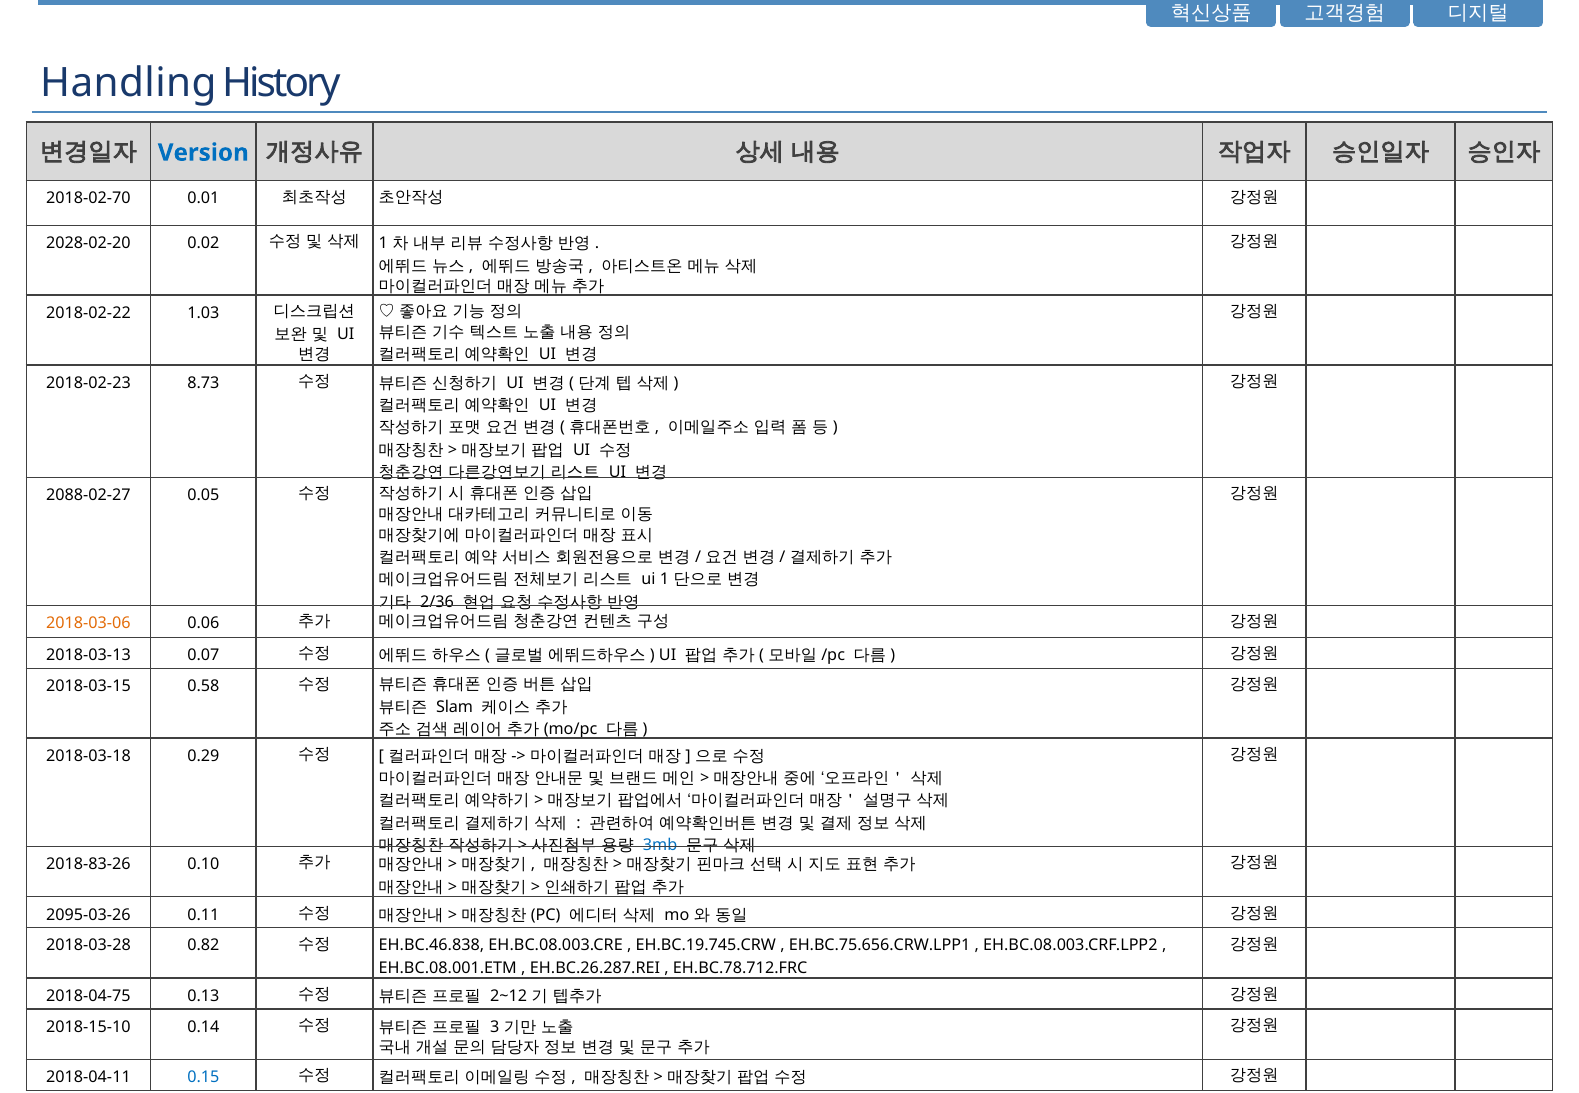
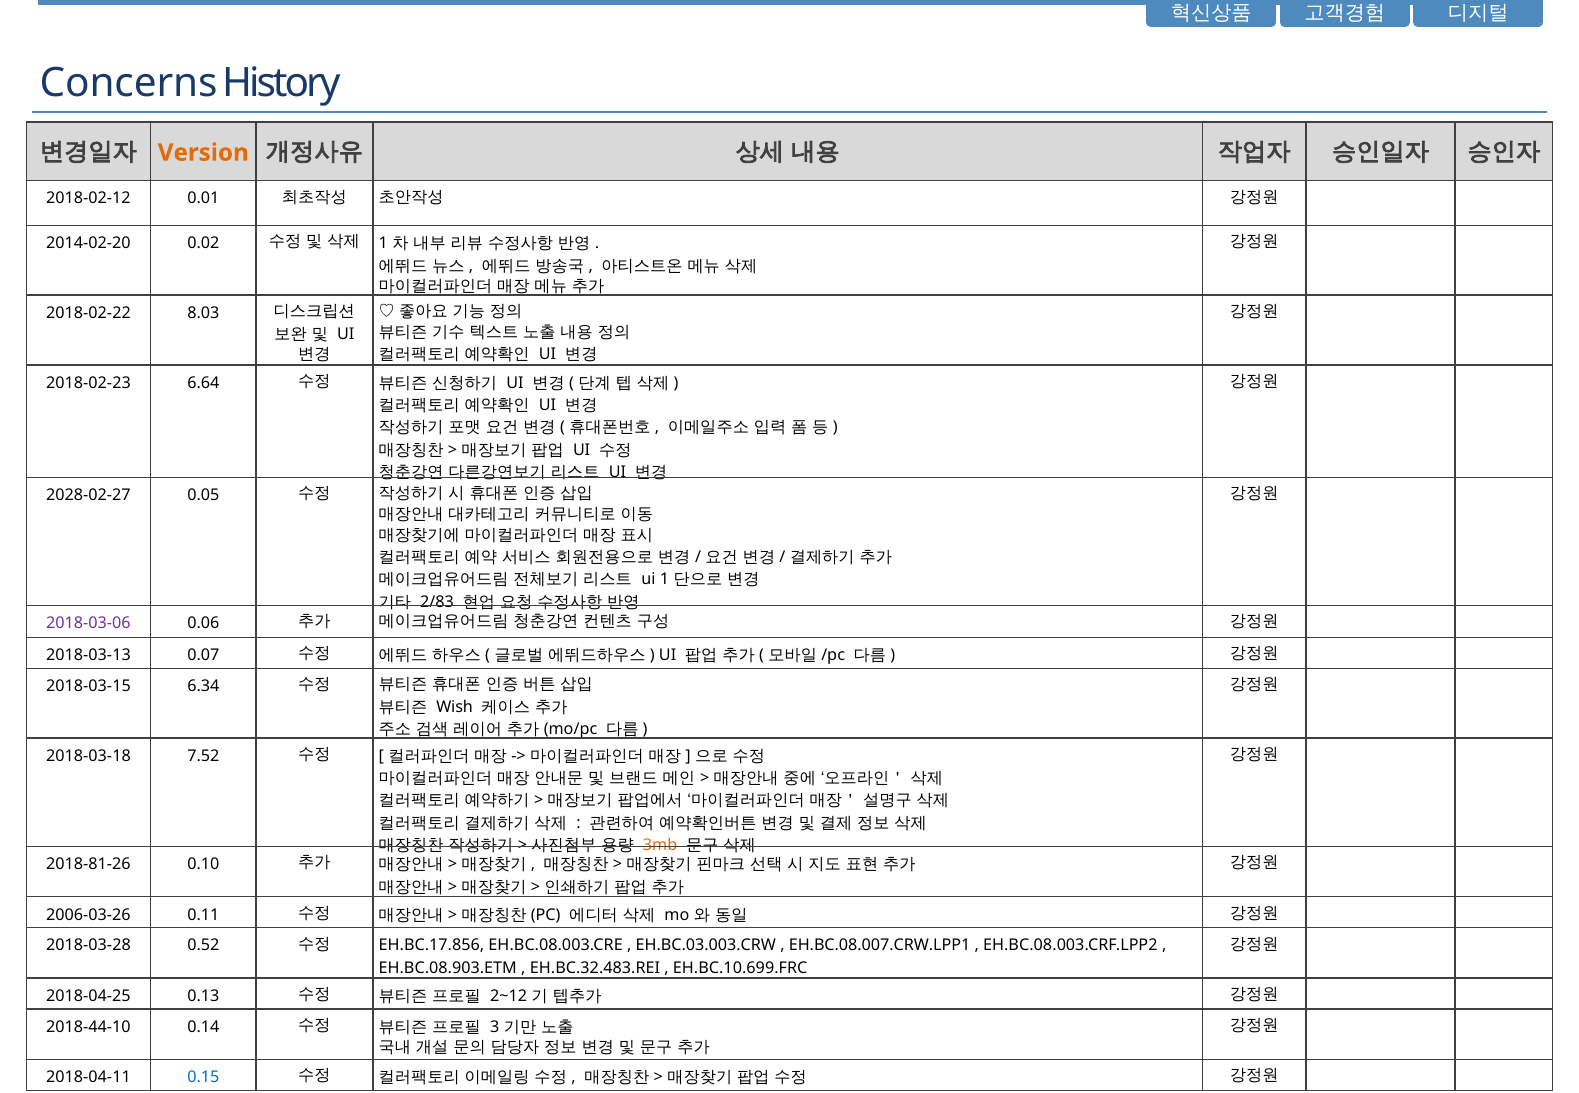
Handling: Handling -> Concerns
Version colour: blue -> orange
2018-02-70: 2018-02-70 -> 2018-02-12
2028-02-20: 2028-02-20 -> 2014-02-20
1.03: 1.03 -> 8.03
8.73: 8.73 -> 6.64
2088-02-27: 2088-02-27 -> 2028-02-27
2/36: 2/36 -> 2/83
2018-03-06 colour: orange -> purple
0.58: 0.58 -> 6.34
Slam: Slam -> Wish
0.29: 0.29 -> 7.52
3mb colour: blue -> orange
2018-83-26: 2018-83-26 -> 2018-81-26
2095-03-26: 2095-03-26 -> 2006-03-26
0.82: 0.82 -> 0.52
EH.BC.46.838: EH.BC.46.838 -> EH.BC.17.856
EH.BC.19.745.CRW: EH.BC.19.745.CRW -> EH.BC.03.003.CRW
EH.BC.75.656.CRW.LPP1: EH.BC.75.656.CRW.LPP1 -> EH.BC.08.007.CRW.LPP1
EH.BC.08.001.ETM: EH.BC.08.001.ETM -> EH.BC.08.903.ETM
EH.BC.26.287.REI: EH.BC.26.287.REI -> EH.BC.32.483.REI
EH.BC.78.712.FRC: EH.BC.78.712.FRC -> EH.BC.10.699.FRC
2018-04-75: 2018-04-75 -> 2018-04-25
2018-15-10: 2018-15-10 -> 2018-44-10
